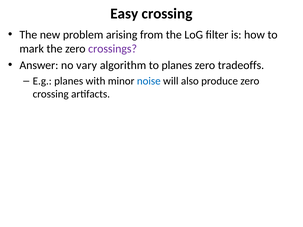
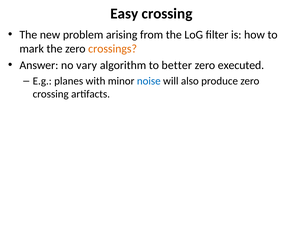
crossings colour: purple -> orange
to planes: planes -> better
tradeoffs: tradeoffs -> executed
